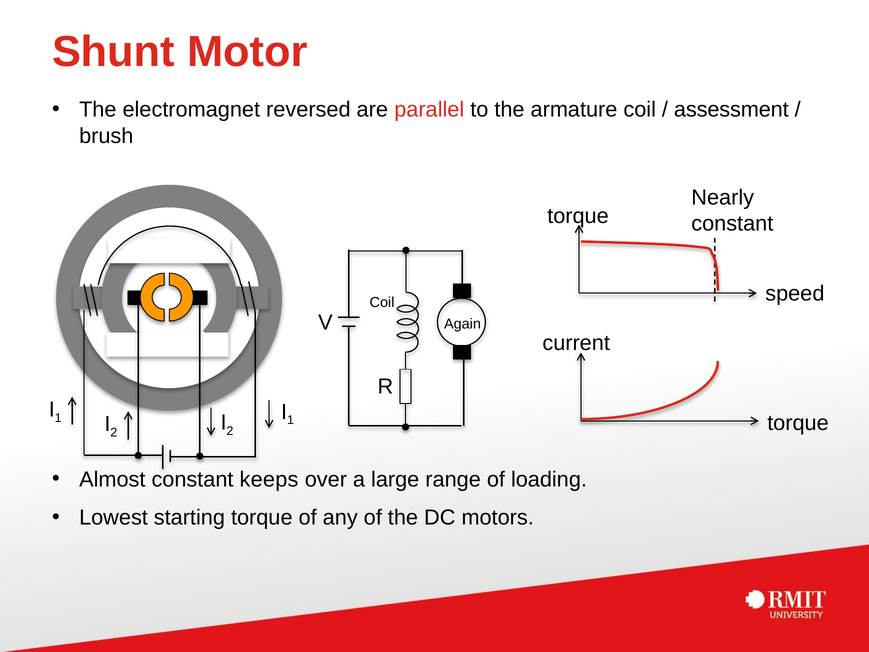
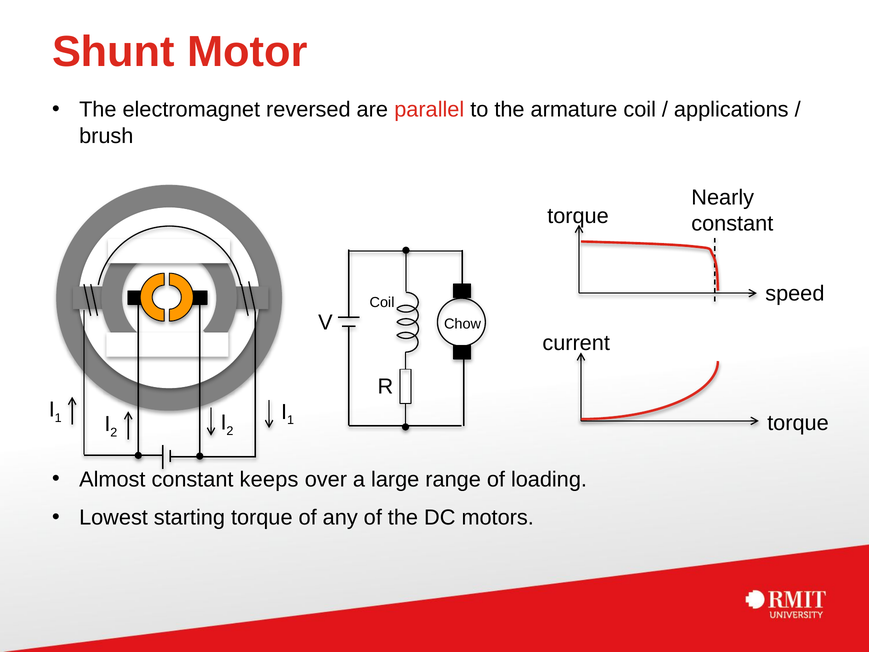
assessment: assessment -> applications
Again: Again -> Chow
